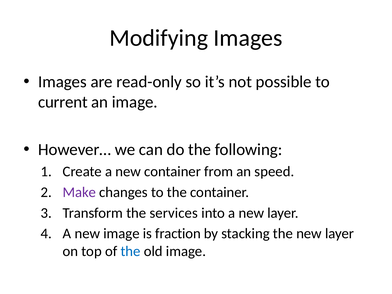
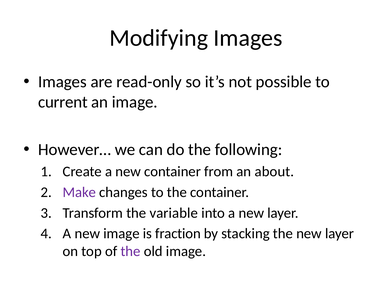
speed: speed -> about
services: services -> variable
the at (131, 251) colour: blue -> purple
